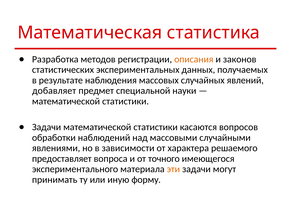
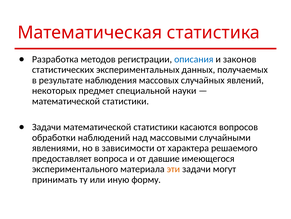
описания colour: orange -> blue
добавляет: добавляет -> некоторых
точного: точного -> давшие
